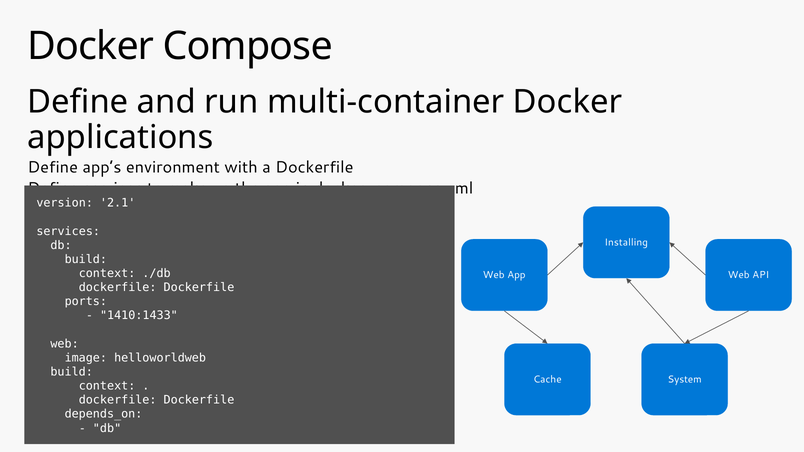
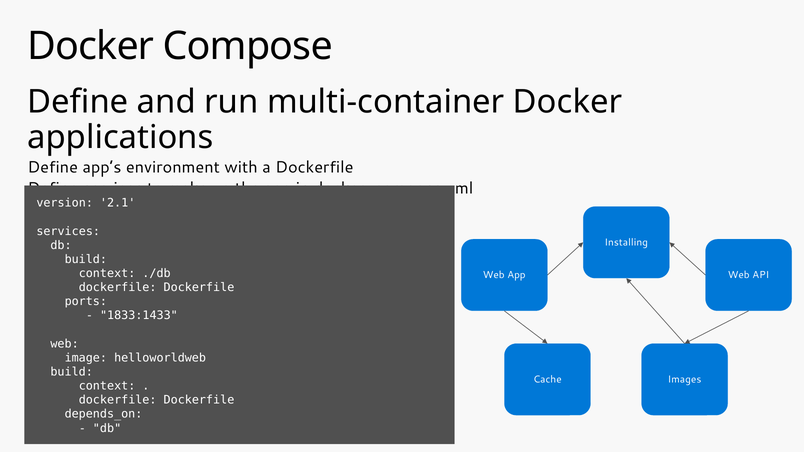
1410:1433: 1410:1433 -> 1833:1433
System: System -> Images
